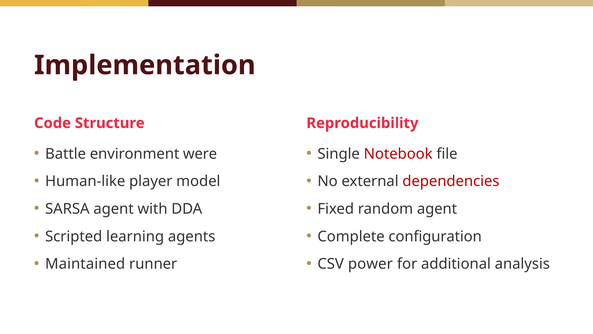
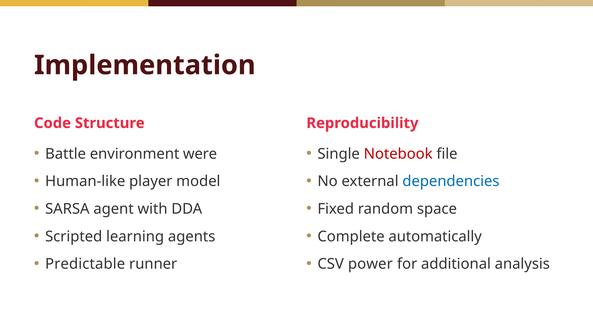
dependencies colour: red -> blue
random agent: agent -> space
configuration: configuration -> automatically
Maintained: Maintained -> Predictable
